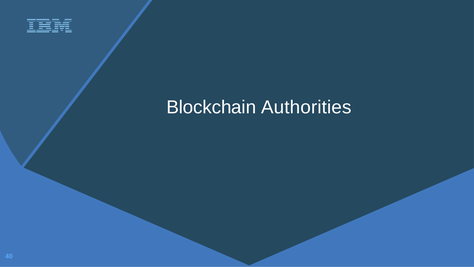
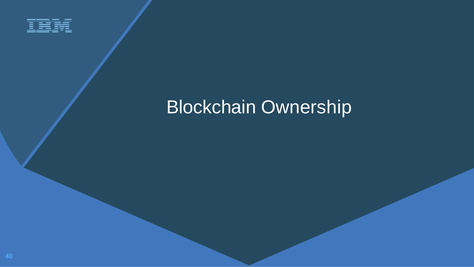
Authorities: Authorities -> Ownership
